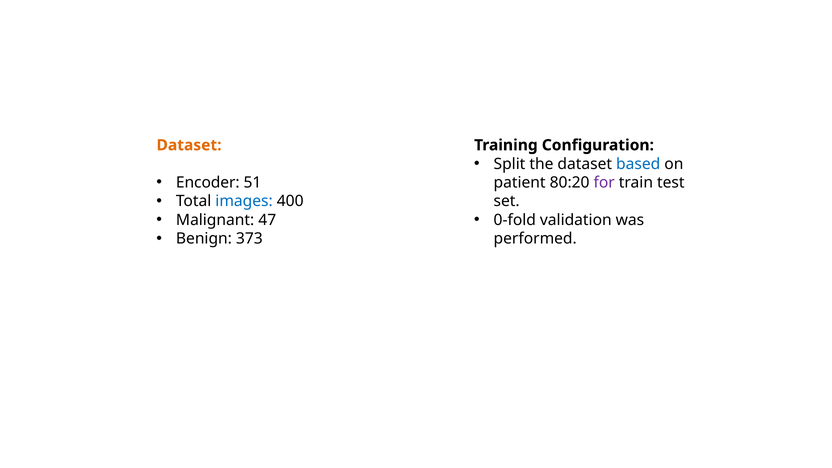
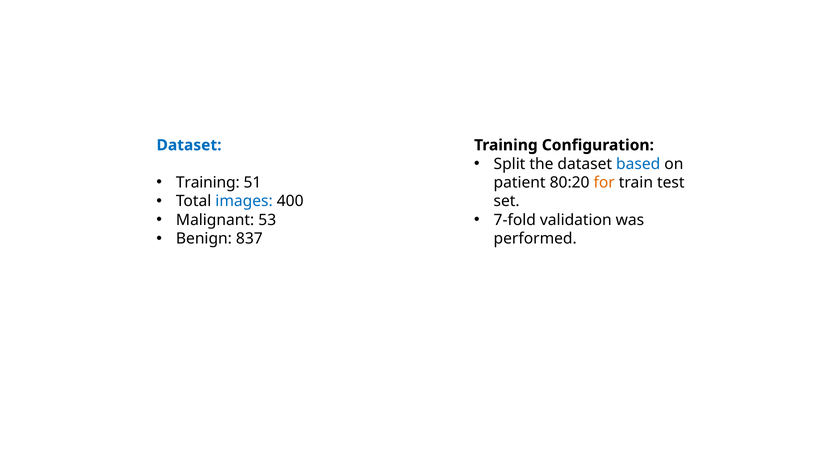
Dataset at (189, 145) colour: orange -> blue
Encoder at (208, 183): Encoder -> Training
for colour: purple -> orange
47: 47 -> 53
0-fold: 0-fold -> 7-fold
373: 373 -> 837
